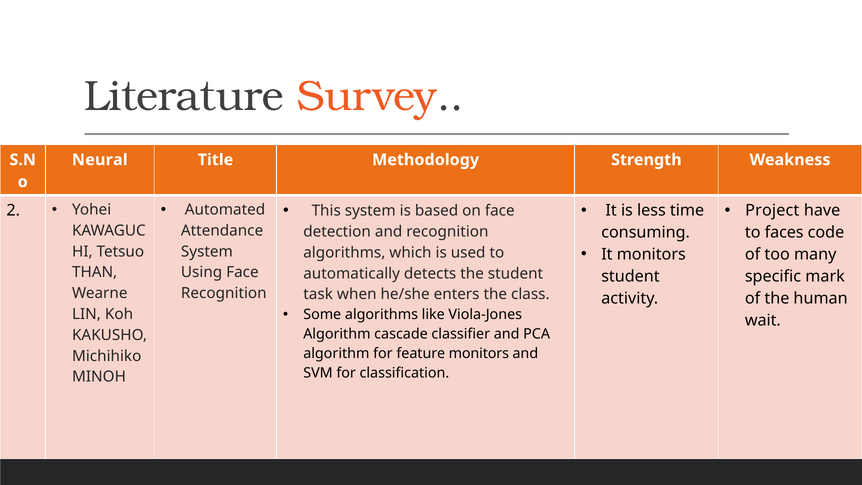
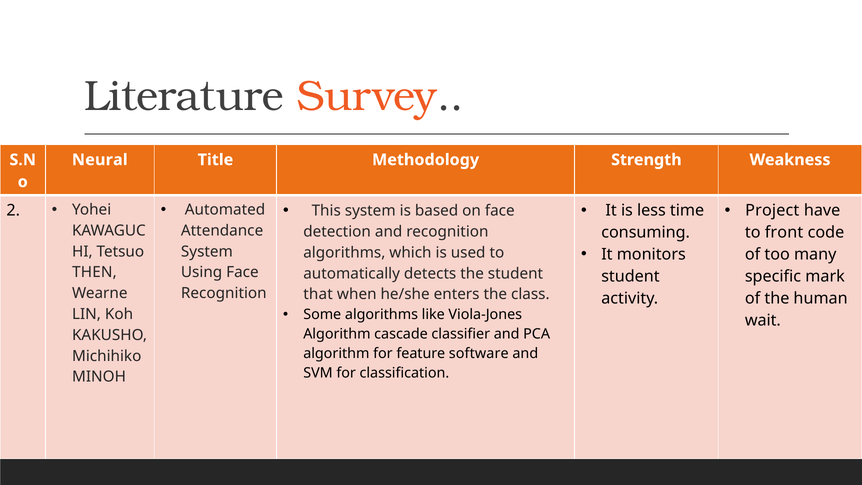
faces: faces -> front
THAN: THAN -> THEN
task: task -> that
feature monitors: monitors -> software
